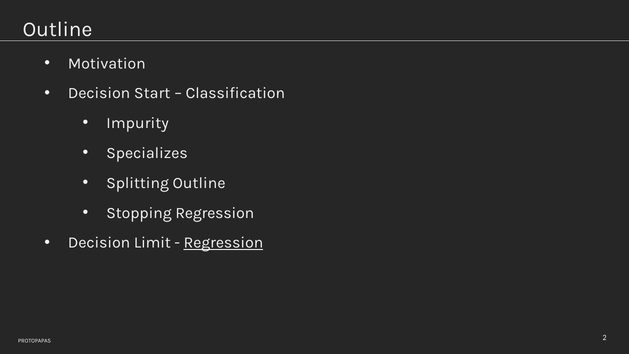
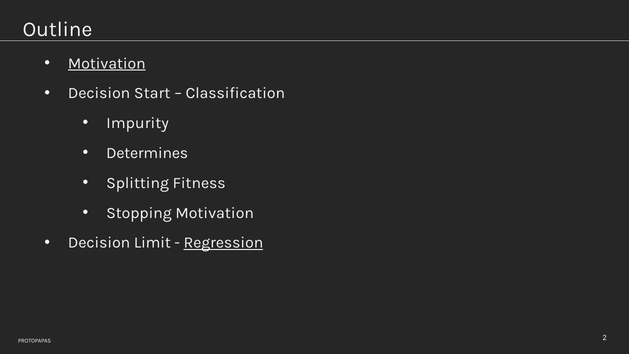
Motivation at (107, 63) underline: none -> present
Specializes: Specializes -> Determines
Splitting Outline: Outline -> Fitness
Stopping Regression: Regression -> Motivation
